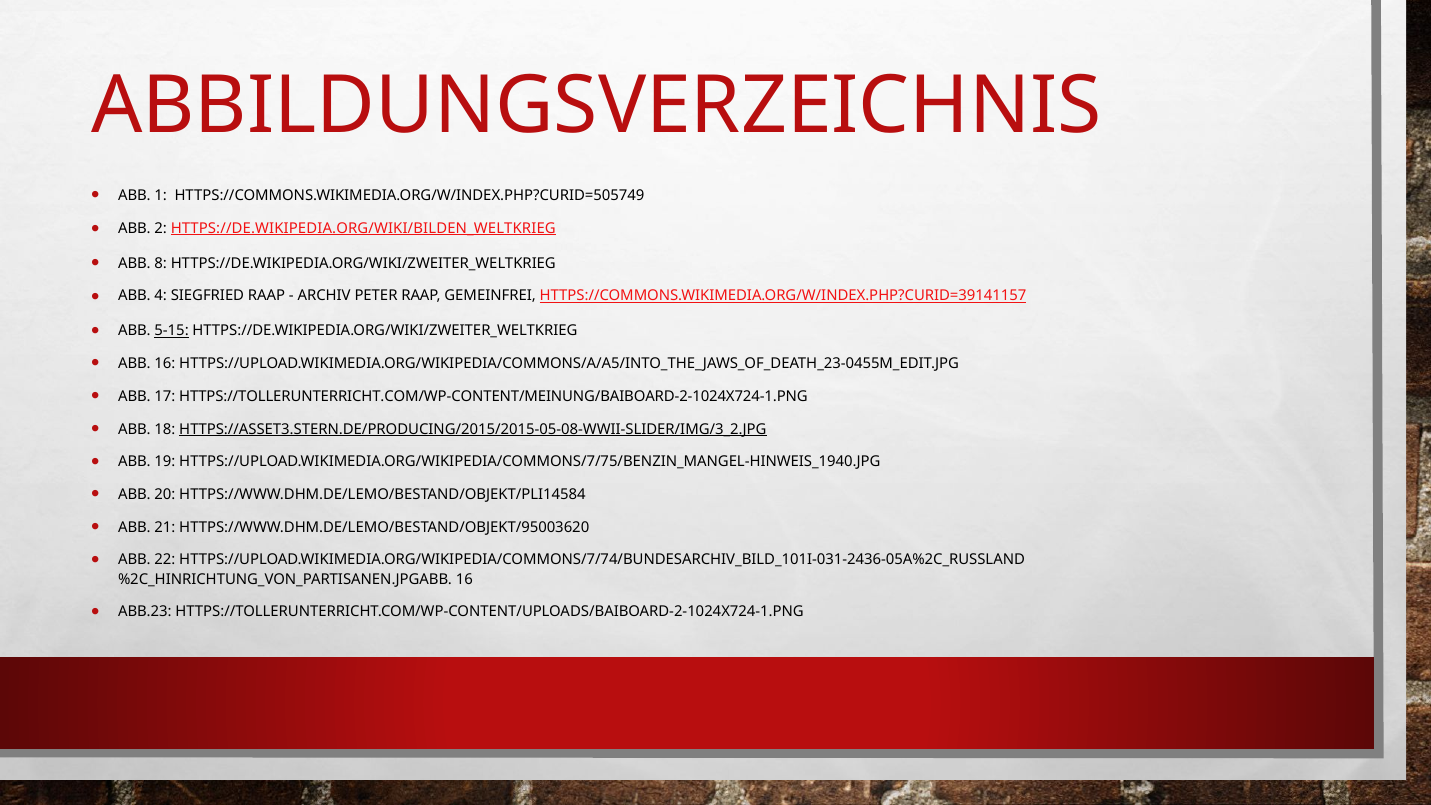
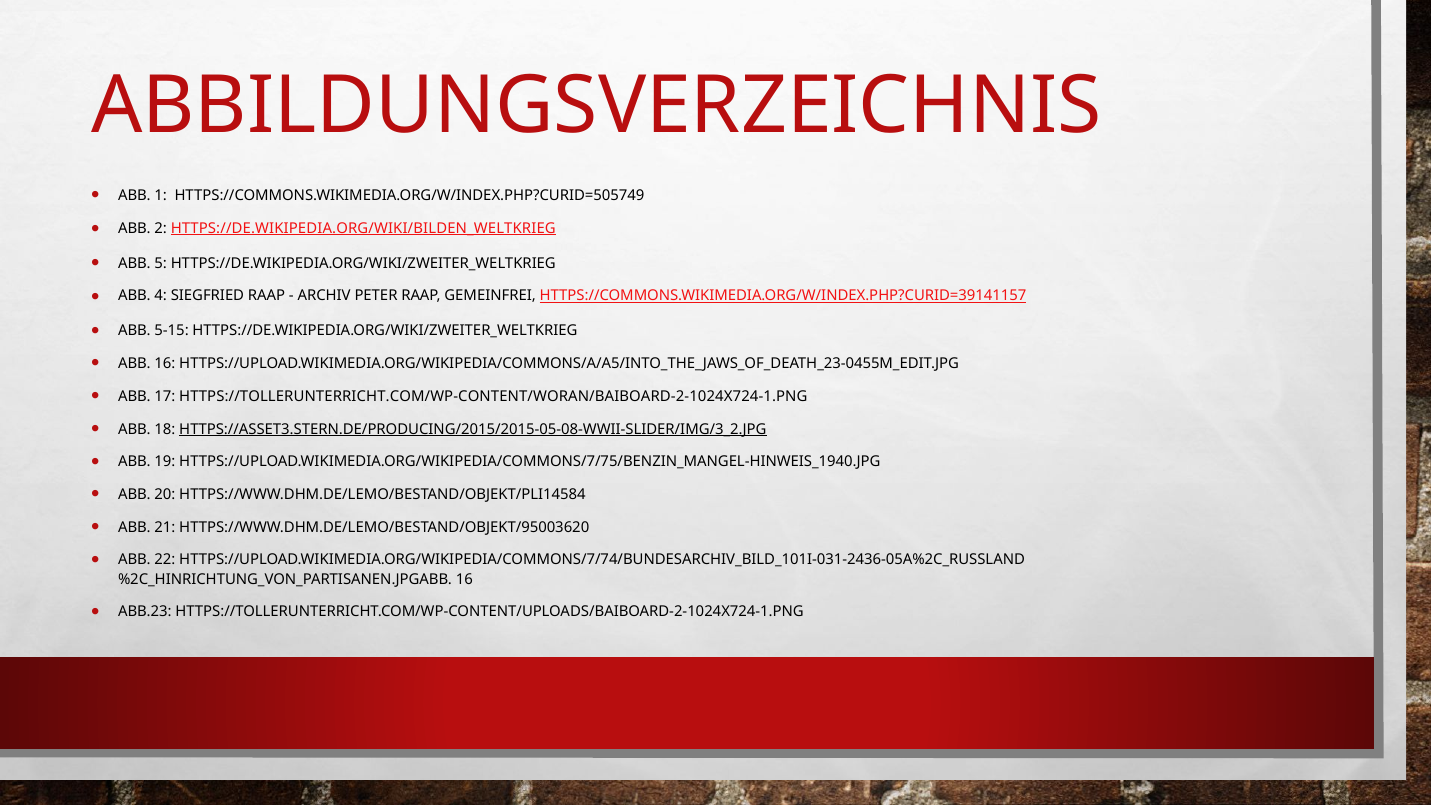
8: 8 -> 5
5-15 underline: present -> none
HTTPS://TOLLERUNTERRICHT.COM/WP-CONTENT/MEINUNG/BAIBOARD-2-1024X724-1.PNG: HTTPS://TOLLERUNTERRICHT.COM/WP-CONTENT/MEINUNG/BAIBOARD-2-1024X724-1.PNG -> HTTPS://TOLLERUNTERRICHT.COM/WP-CONTENT/WORAN/BAIBOARD-2-1024X724-1.PNG
